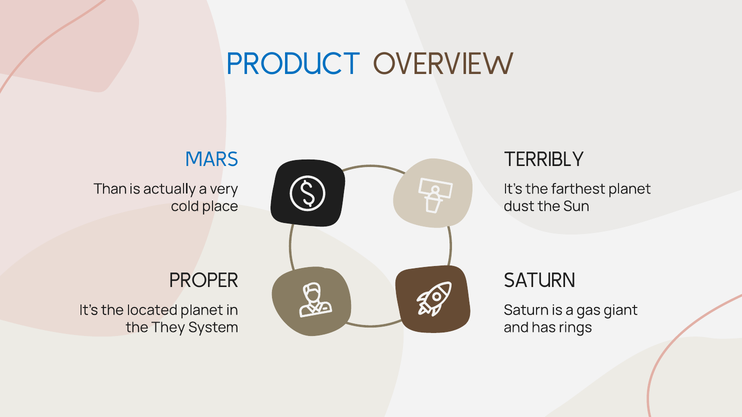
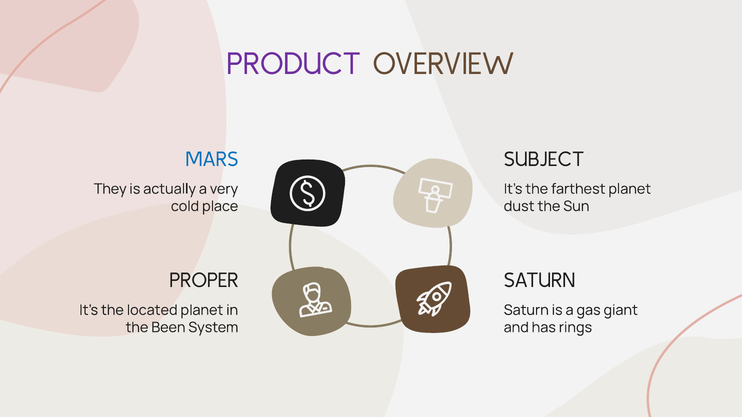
PRODUCT colour: blue -> purple
TERRIBLY: TERRIBLY -> SUBJECT
Than: Than -> They
They: They -> Been
